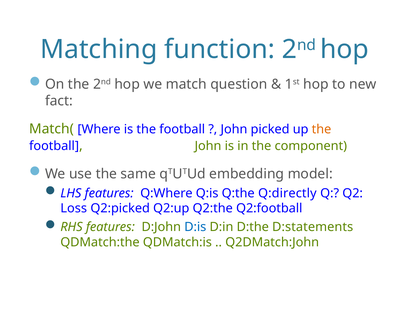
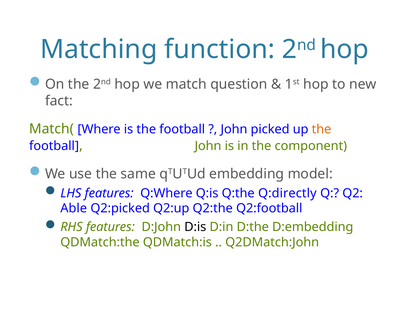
Loss: Loss -> Able
D:is colour: blue -> black
D:statements: D:statements -> D:embedding
